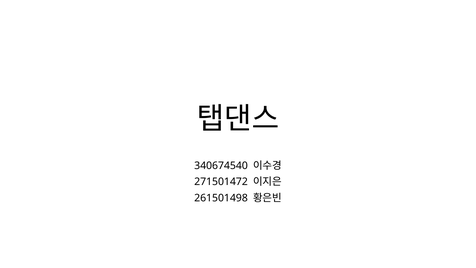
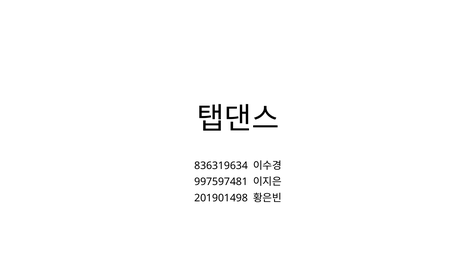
340674540: 340674540 -> 836319634
271501472: 271501472 -> 997597481
261501498: 261501498 -> 201901498
